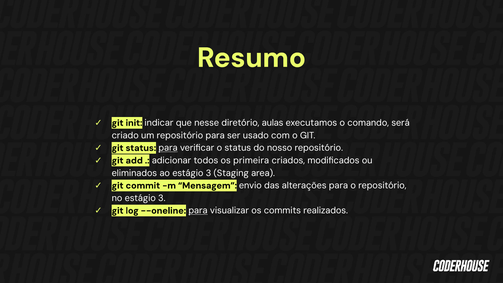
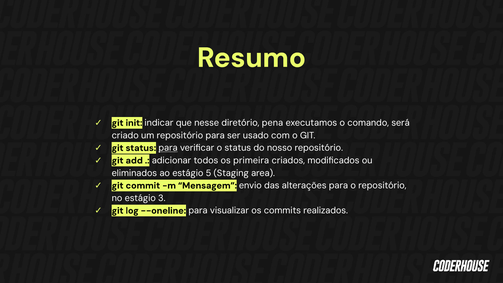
aulas: aulas -> pena
ao estágio 3: 3 -> 5
para at (198, 211) underline: present -> none
